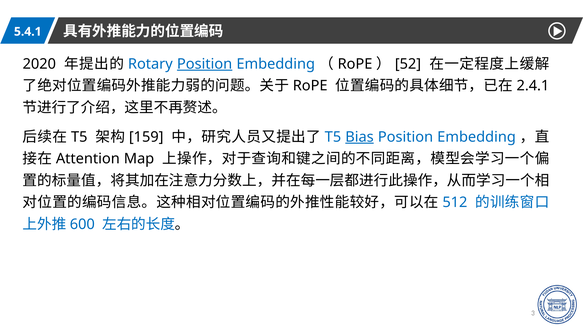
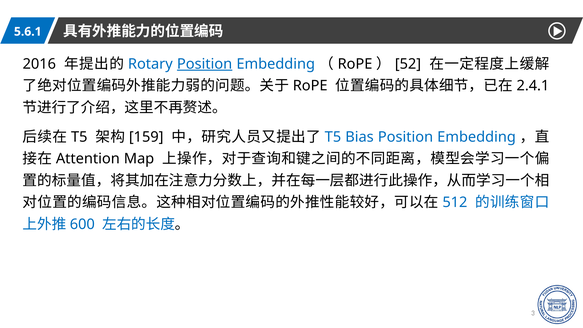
5.4.1: 5.4.1 -> 5.6.1
2020: 2020 -> 2016
Bias underline: present -> none
